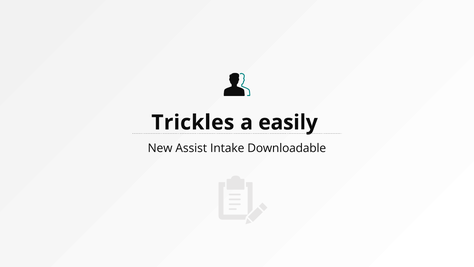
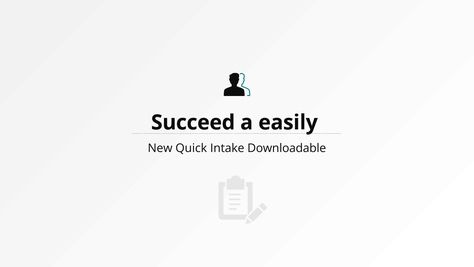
Trickles: Trickles -> Succeed
Assist: Assist -> Quick
